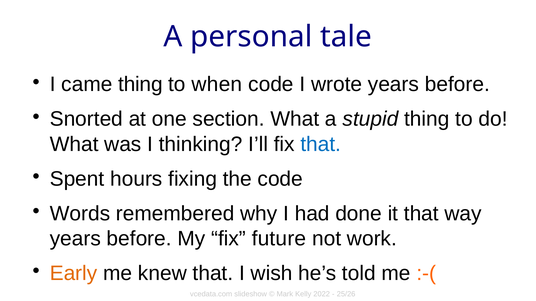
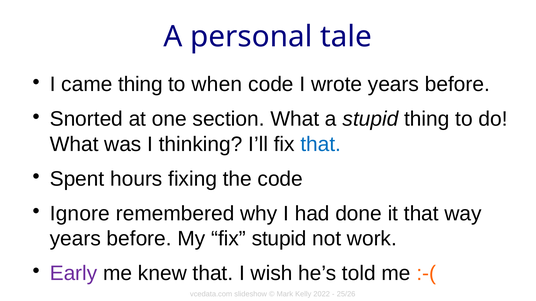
Words: Words -> Ignore
fix future: future -> stupid
Early colour: orange -> purple
